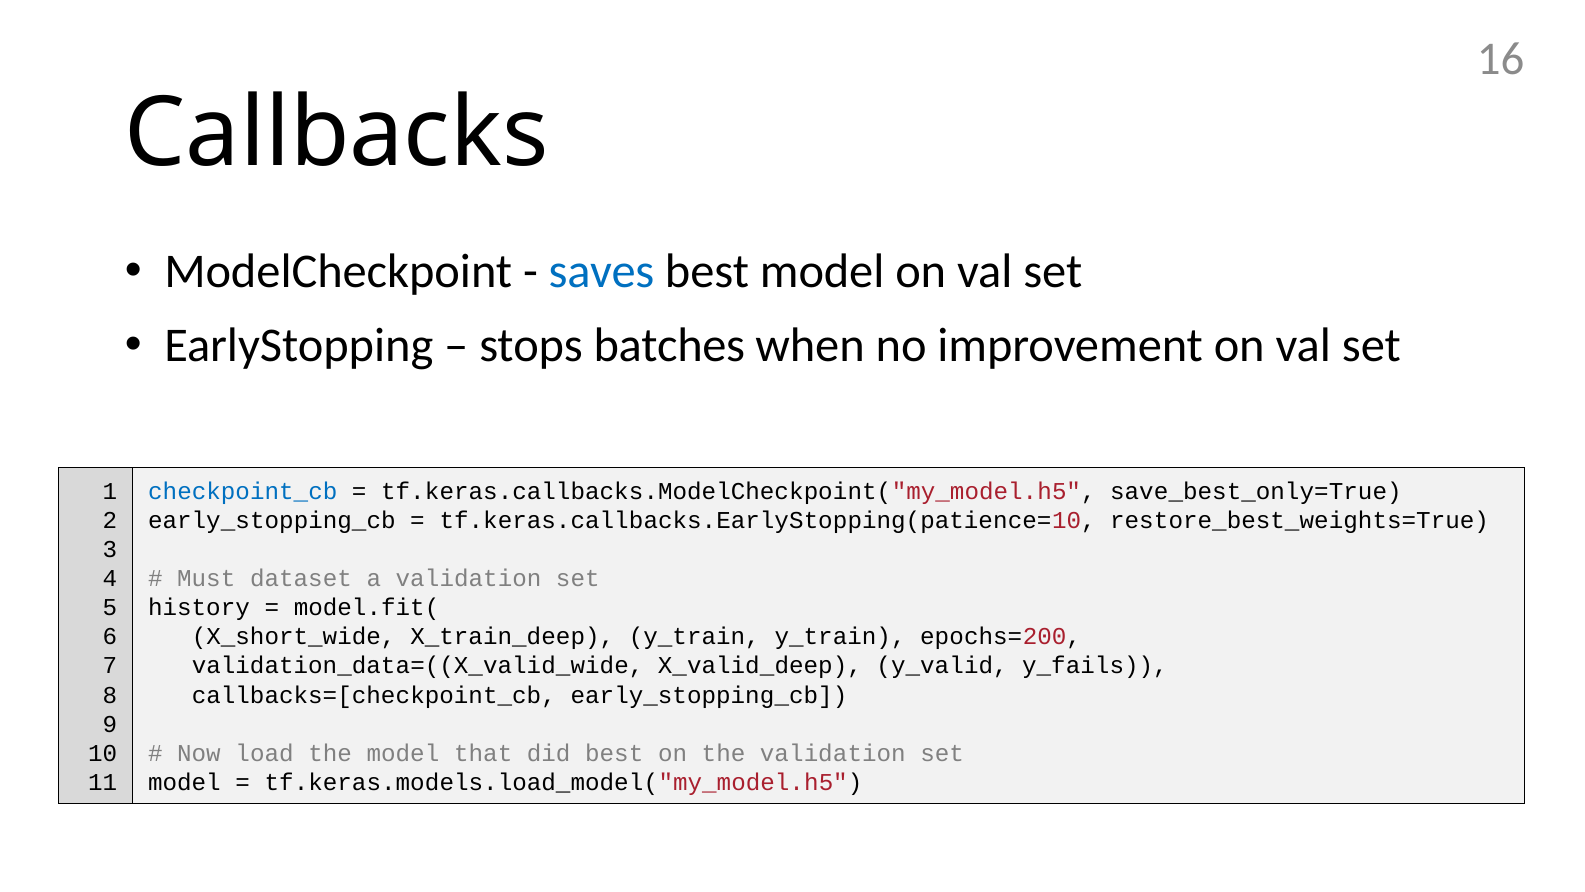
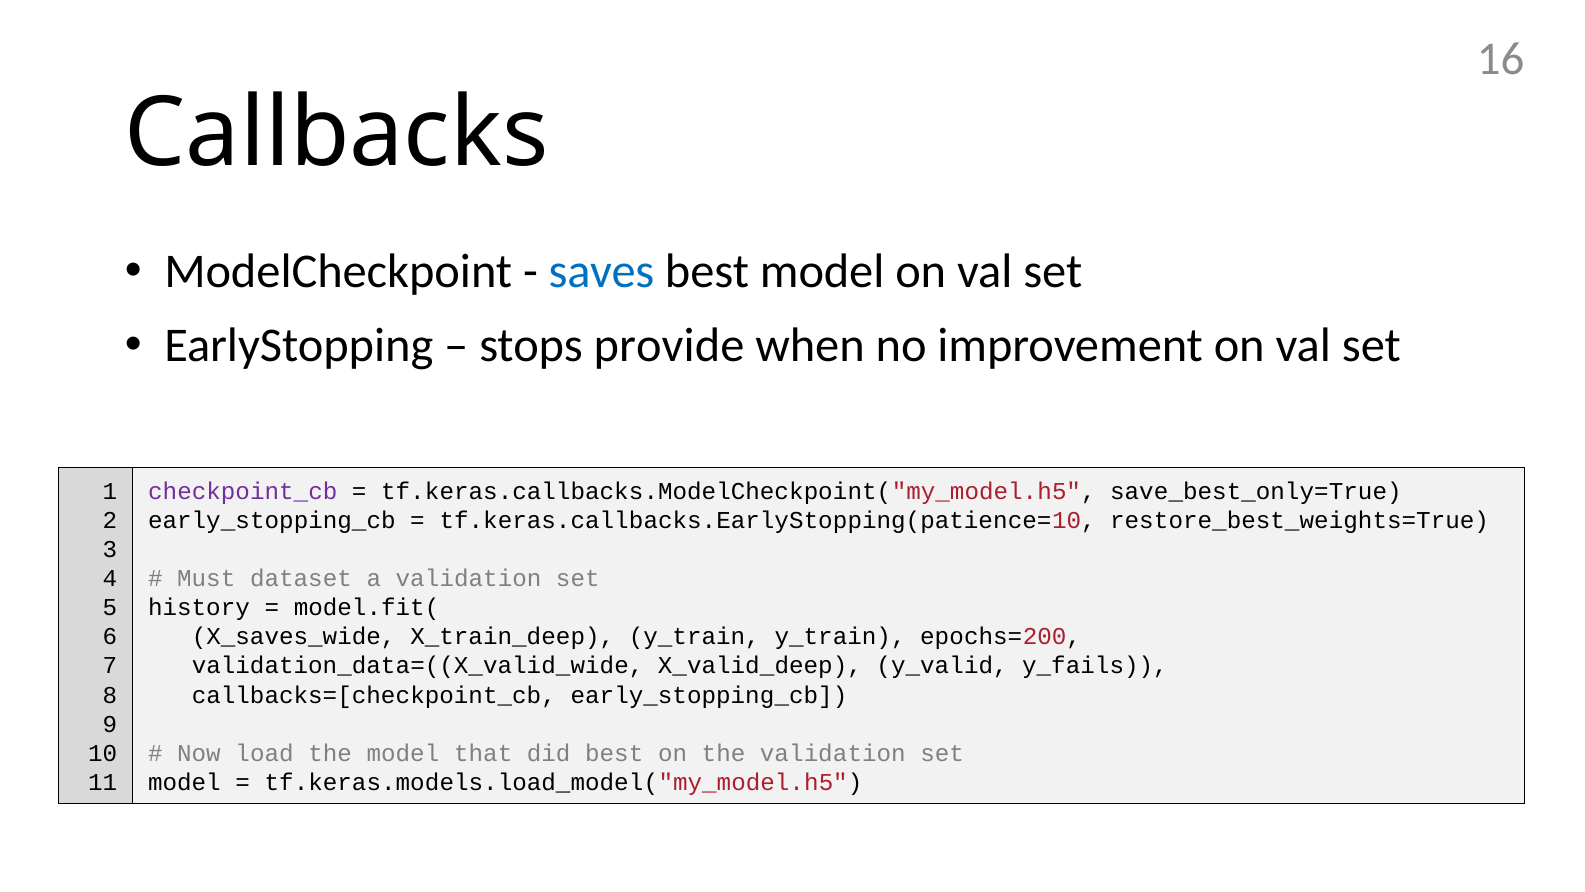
batches: batches -> provide
checkpoint_cb colour: blue -> purple
X_short_wide: X_short_wide -> X_saves_wide
